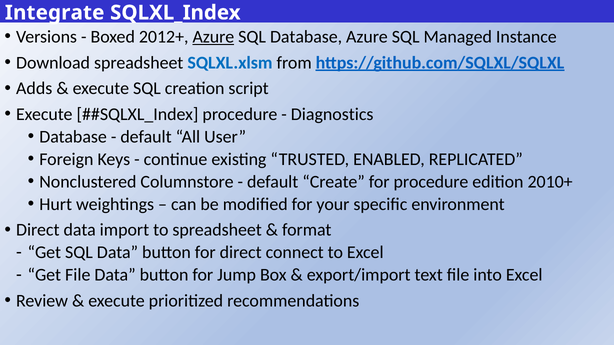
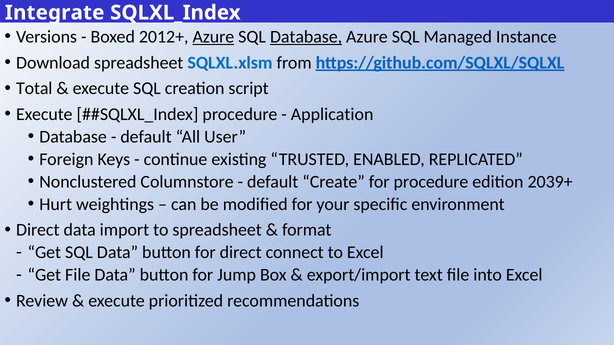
Database at (306, 37) underline: none -> present
Adds: Adds -> Total
Diagnostics: Diagnostics -> Application
2010+: 2010+ -> 2039+
